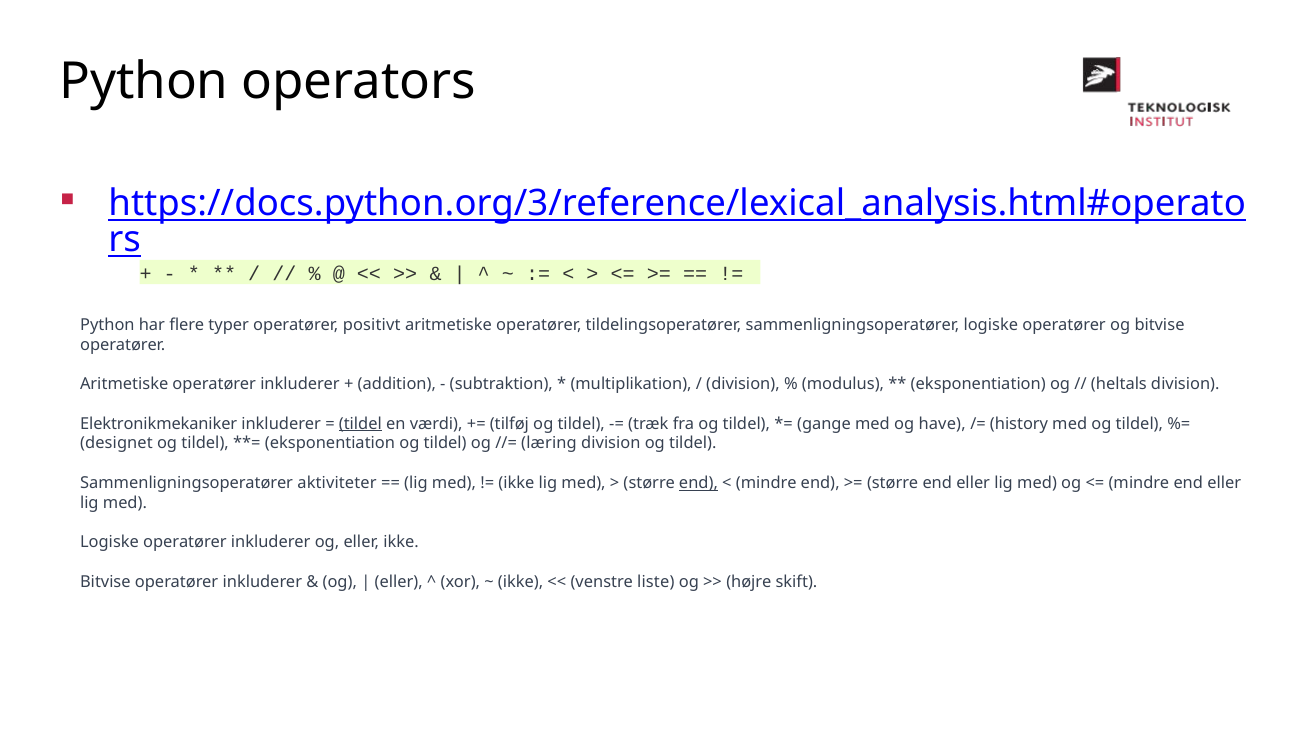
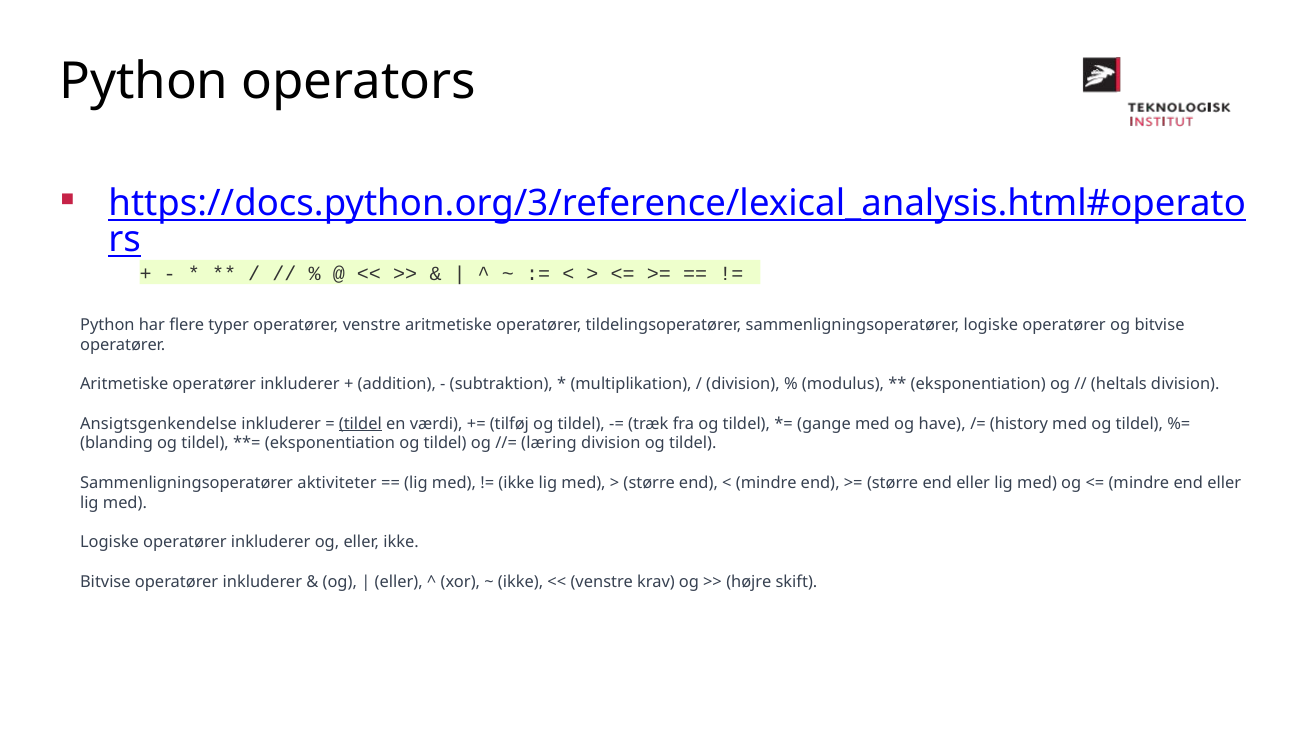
operatører positivt: positivt -> venstre
Elektronikmekaniker: Elektronikmekaniker -> Ansigtsgenkendelse
designet: designet -> blanding
end at (698, 483) underline: present -> none
liste: liste -> krav
